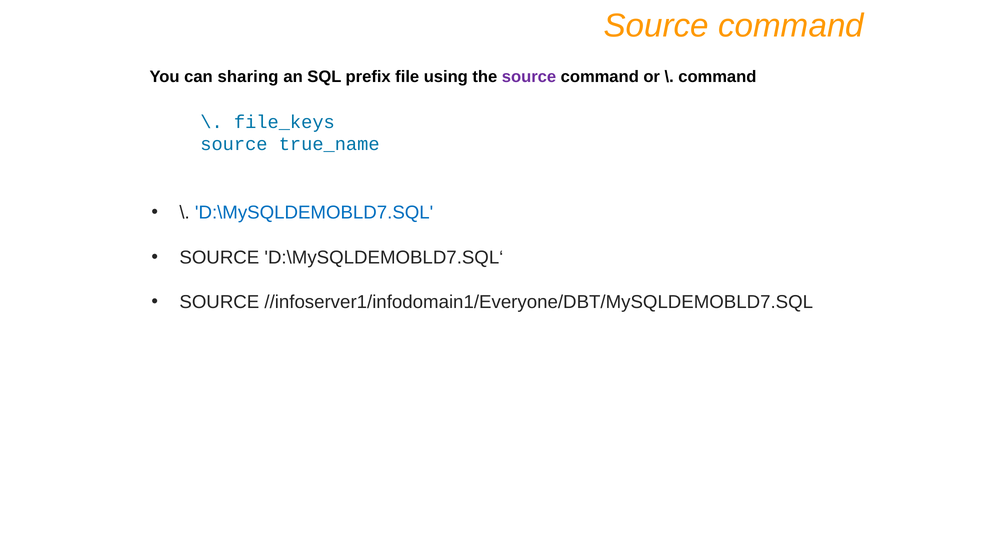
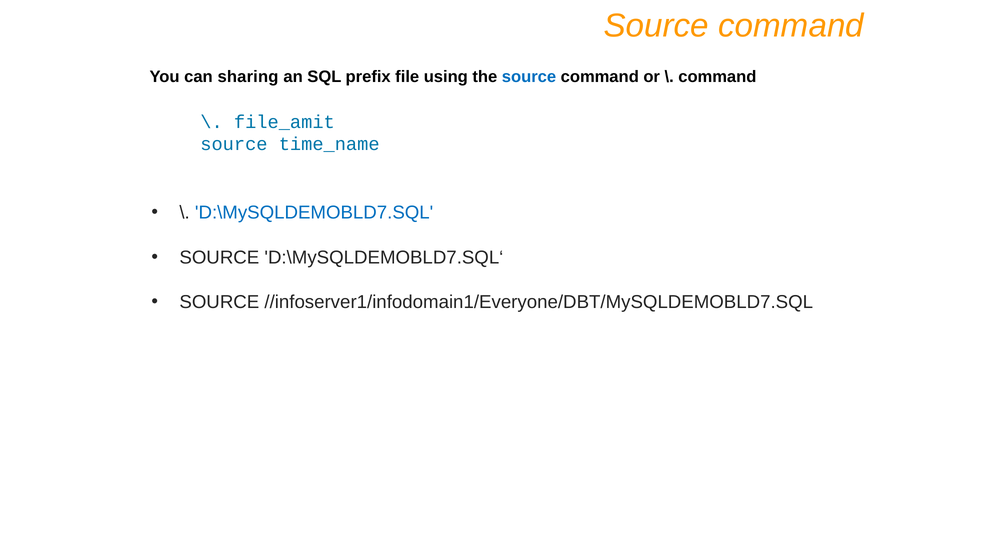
source at (529, 77) colour: purple -> blue
file_keys: file_keys -> file_amit
true_name: true_name -> time_name
